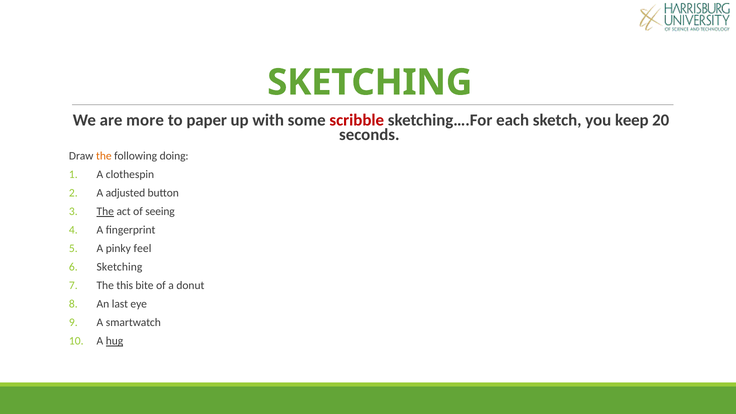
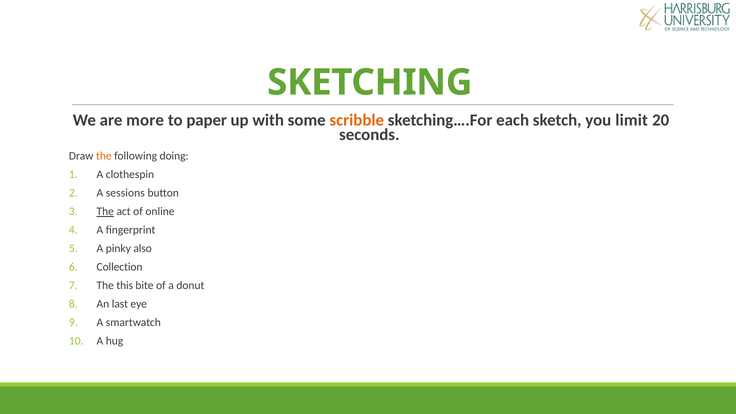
scribble colour: red -> orange
keep: keep -> limit
adjusted: adjusted -> sessions
seeing: seeing -> online
feel: feel -> also
Sketching at (119, 267): Sketching -> Collection
hug underline: present -> none
